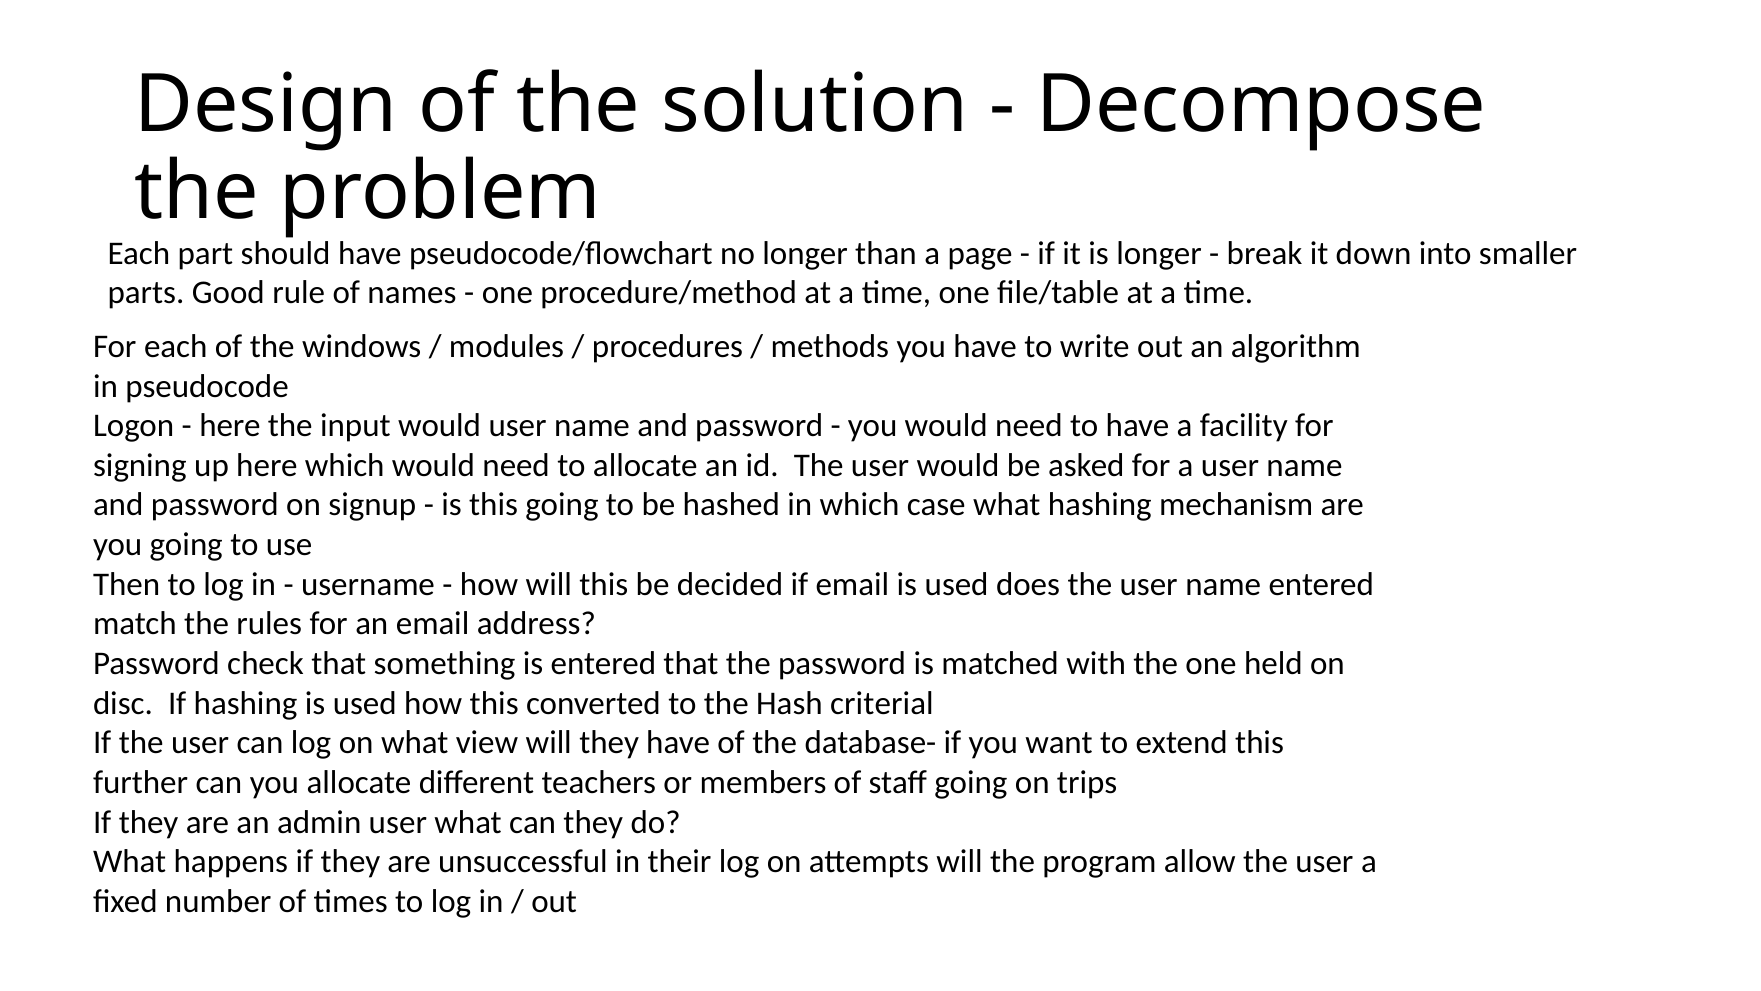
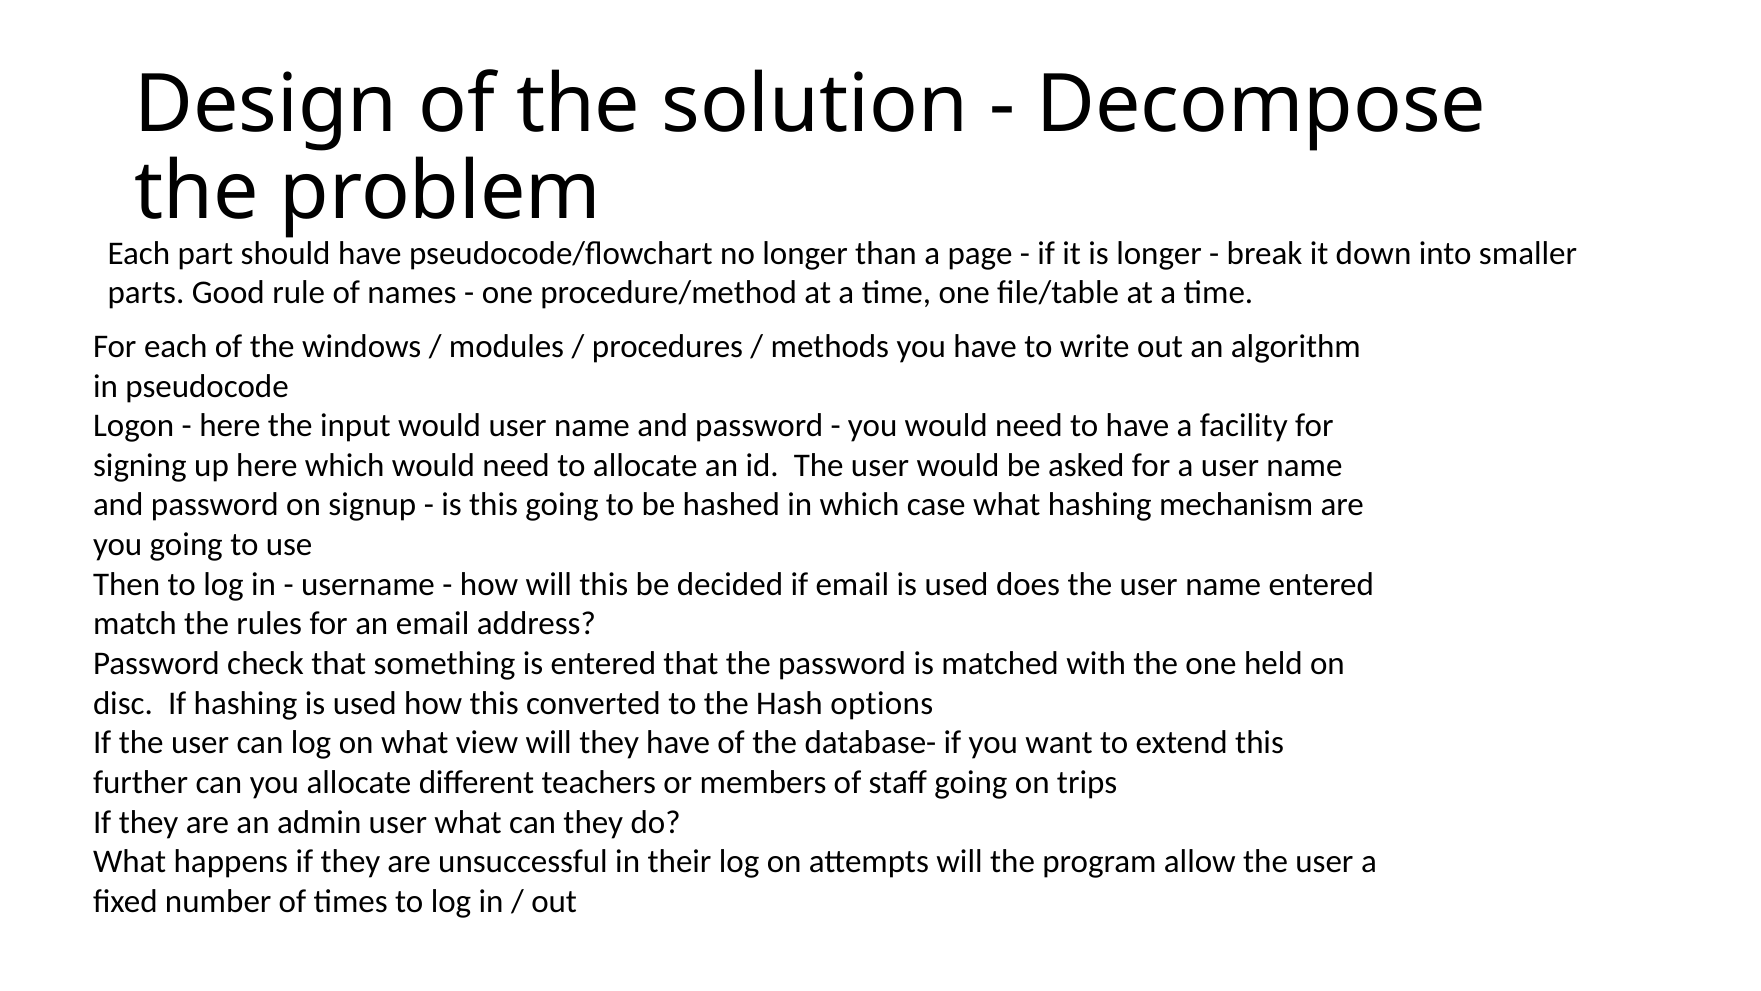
criterial: criterial -> options
